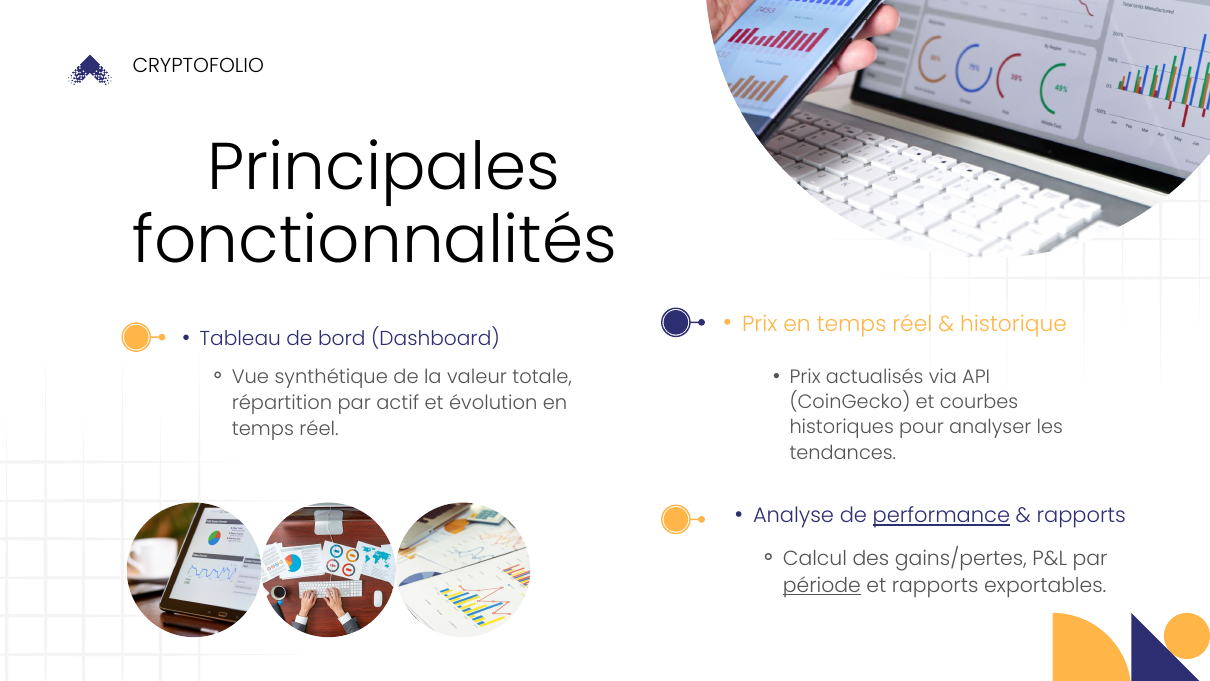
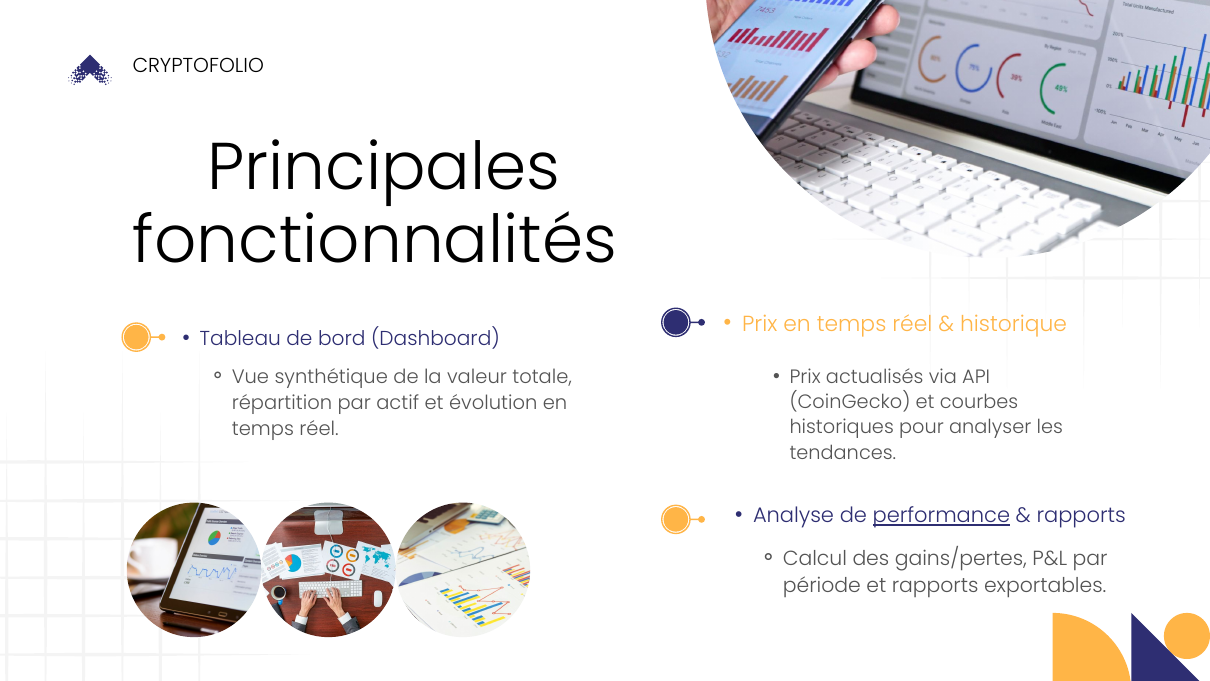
période underline: present -> none
